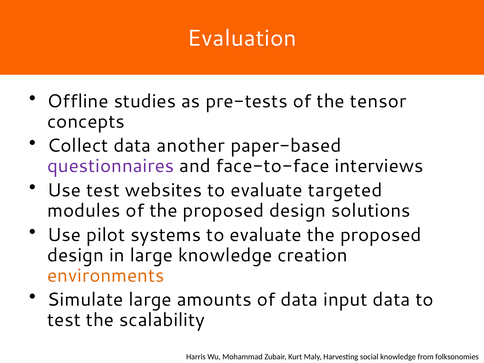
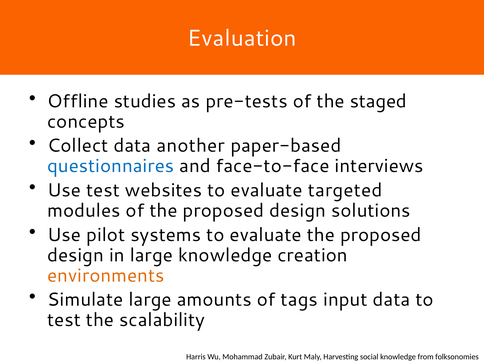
tensor: tensor -> staged
questionnaires colour: purple -> blue
of data: data -> tags
